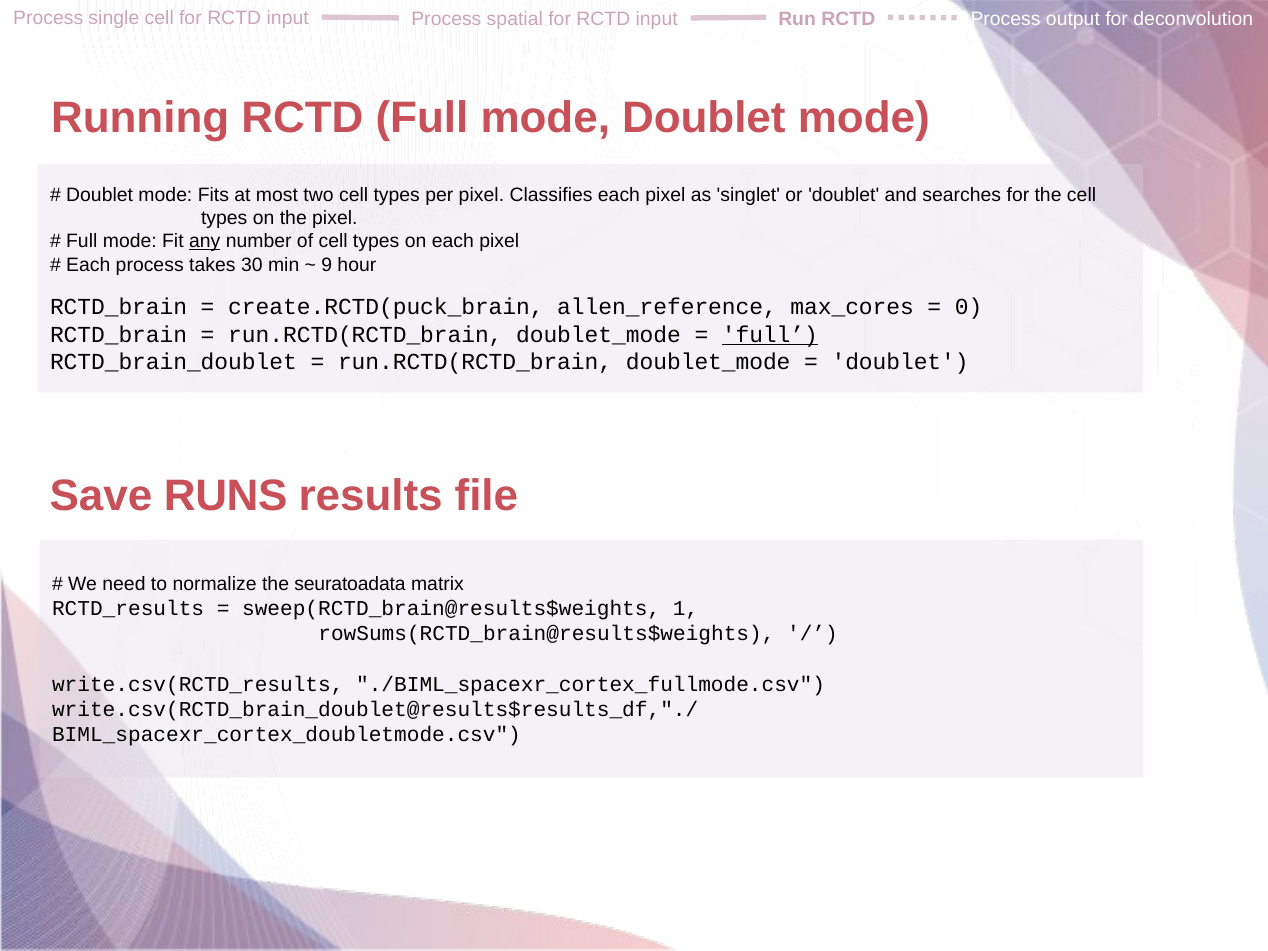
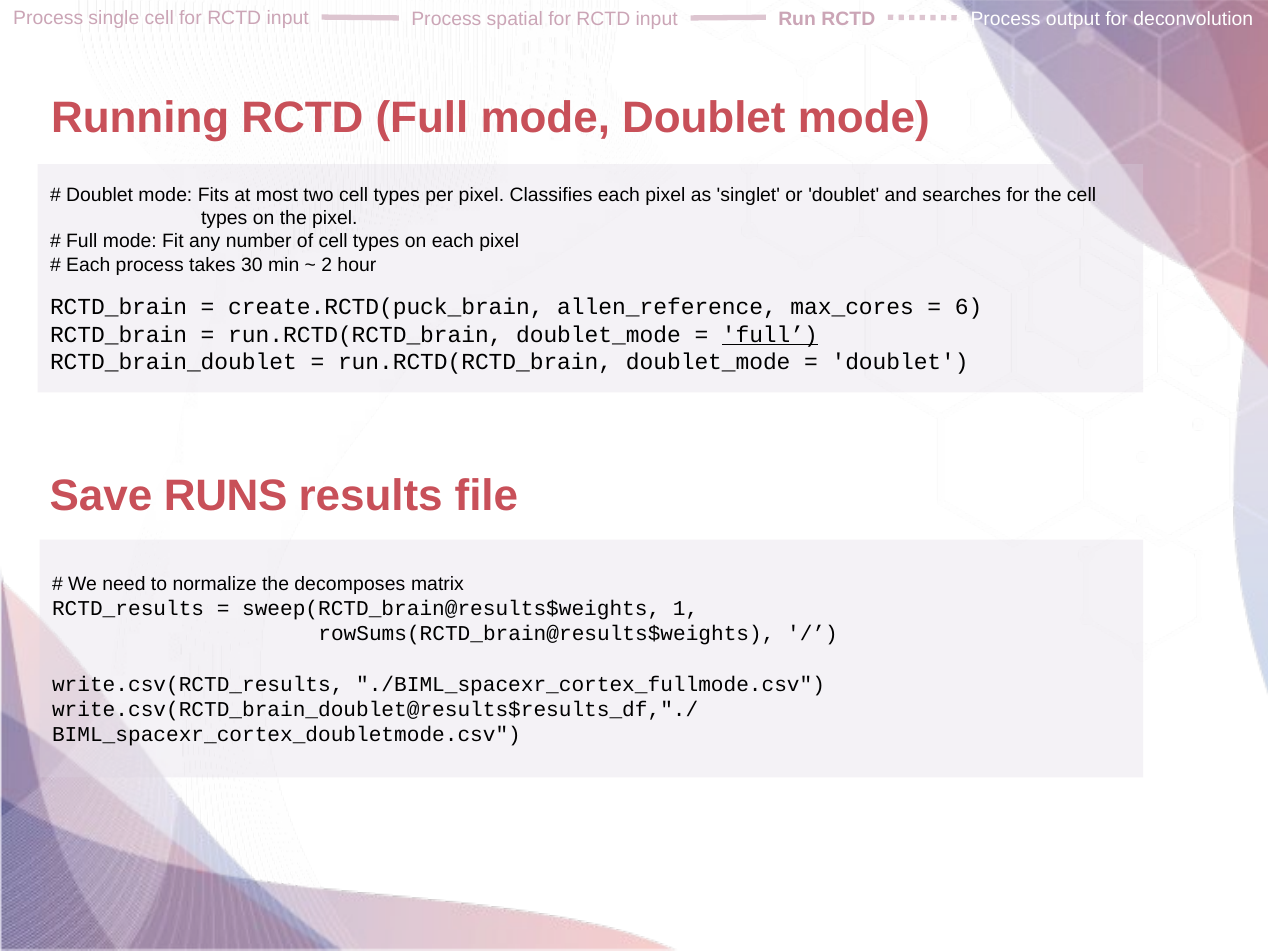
any underline: present -> none
9: 9 -> 2
0: 0 -> 6
seuratoadata: seuratoadata -> decomposes
